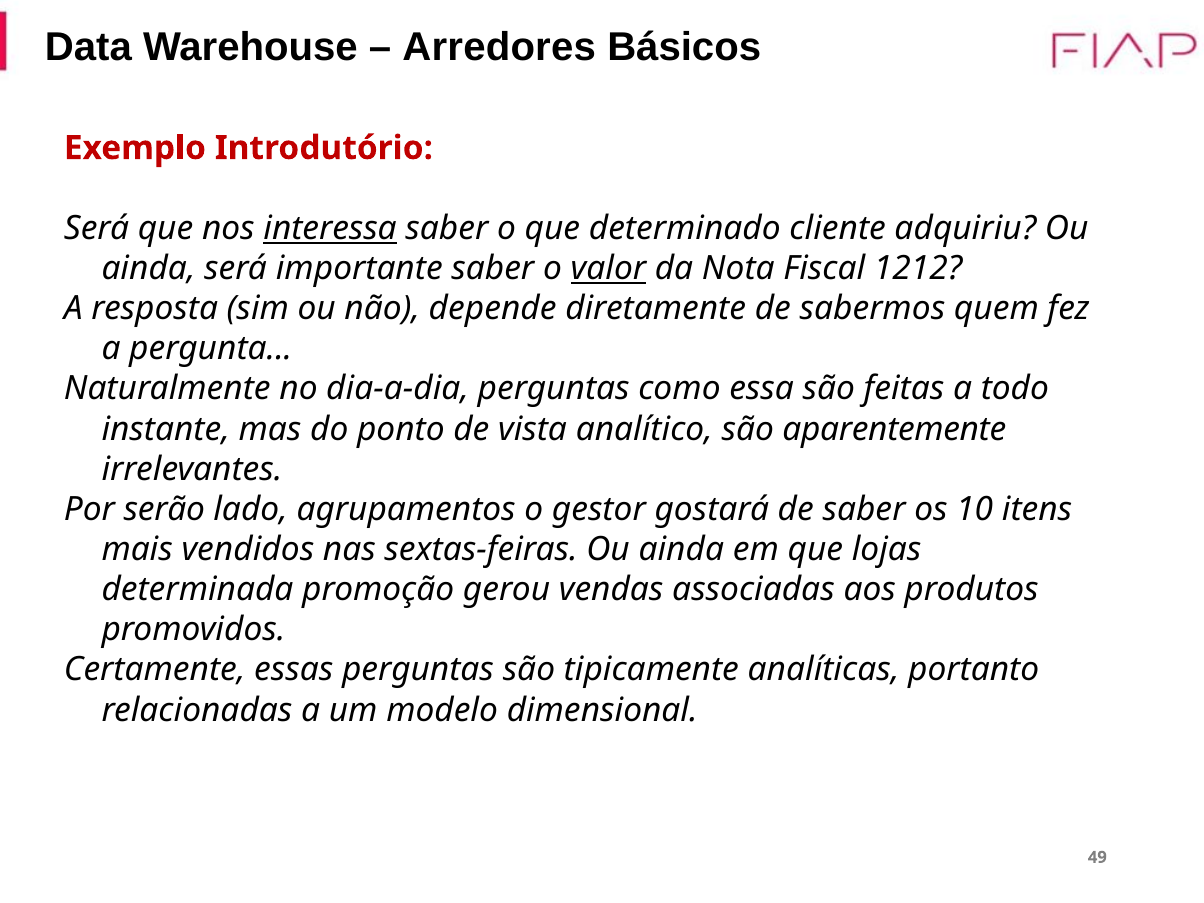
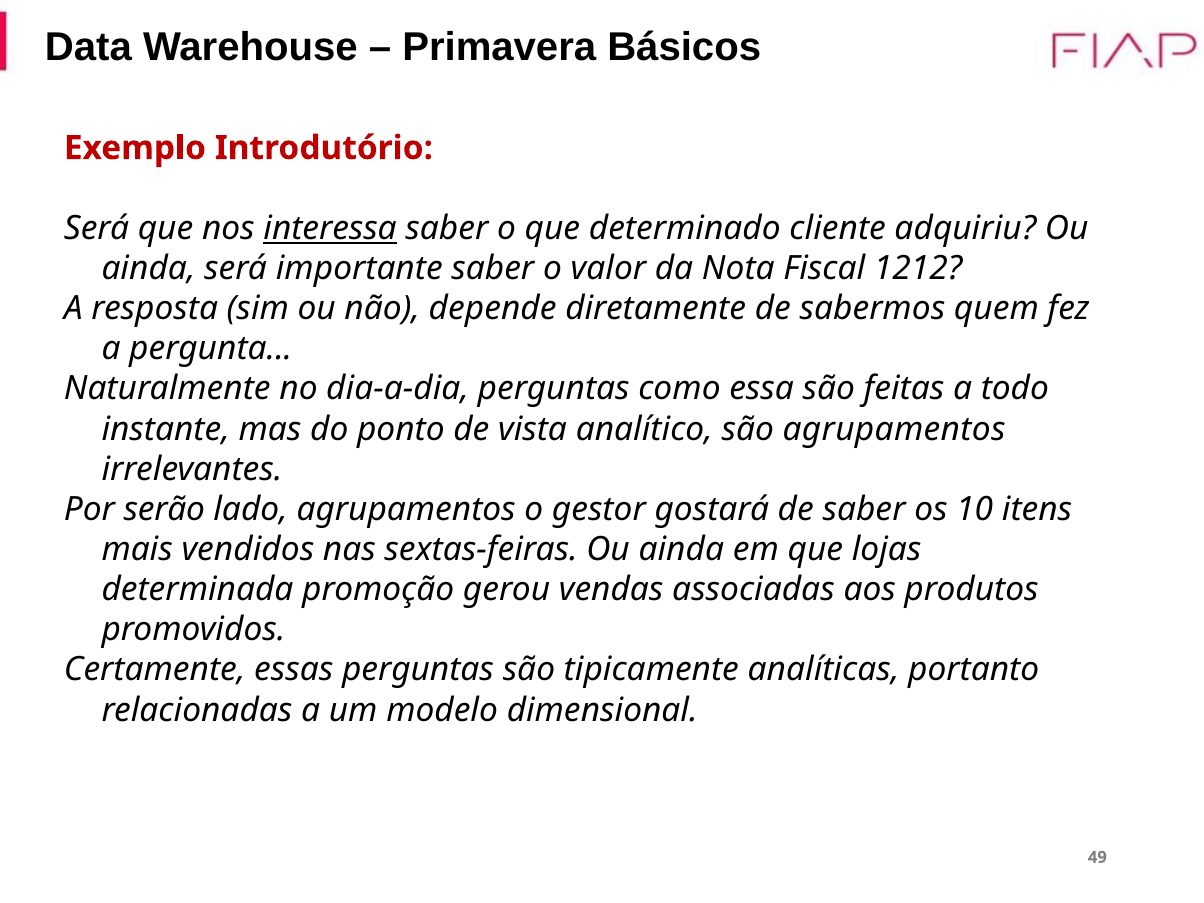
Arredores: Arredores -> Primavera
valor underline: present -> none
são aparentemente: aparentemente -> agrupamentos
